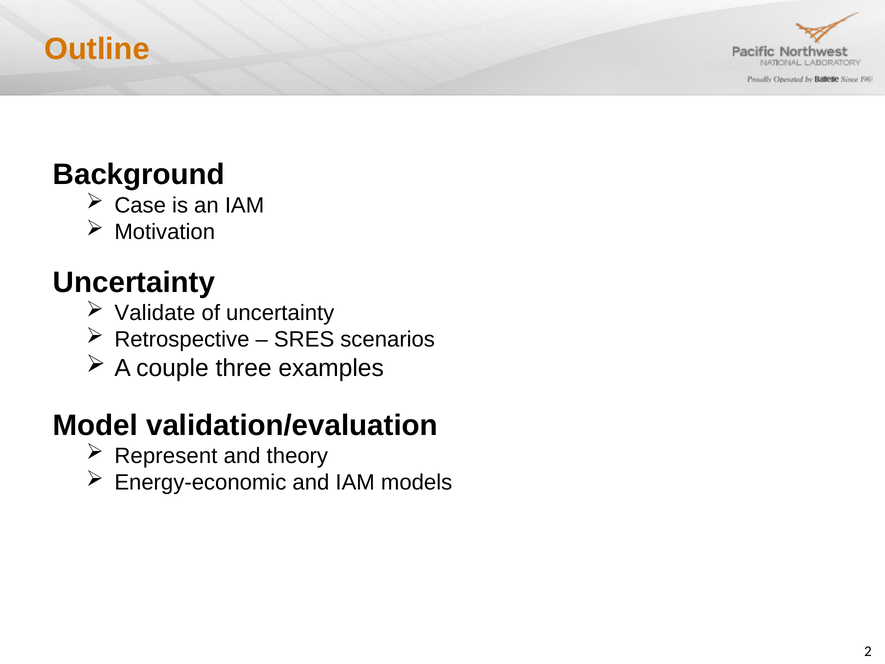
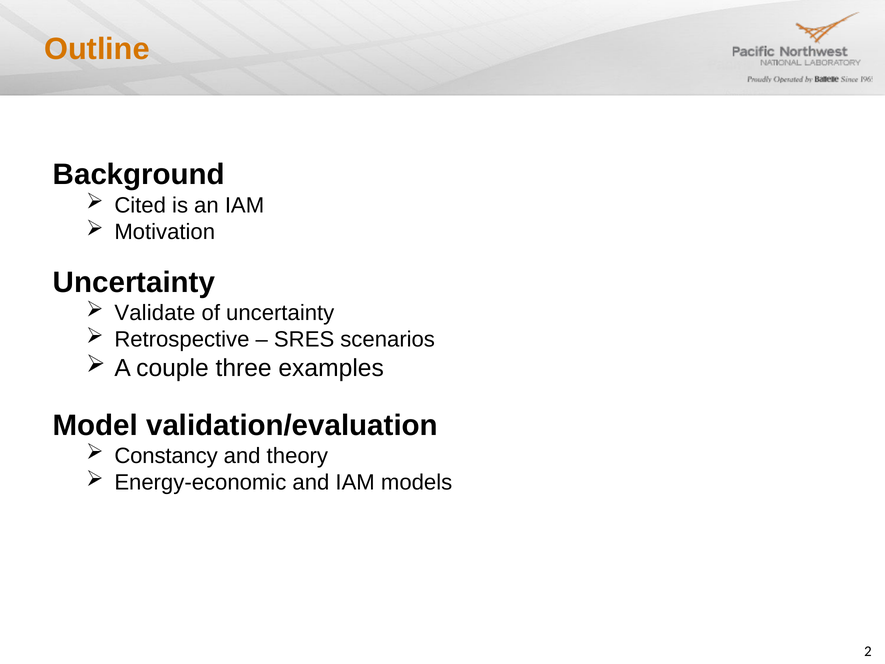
Case: Case -> Cited
Represent: Represent -> Constancy
